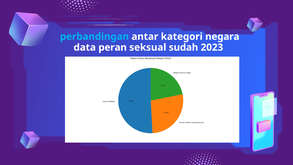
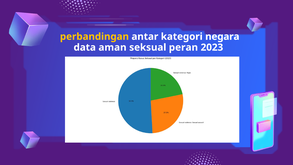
perbandingan colour: light blue -> yellow
peran: peran -> aman
sudah: sudah -> peran
